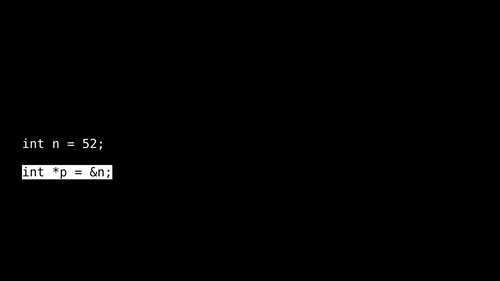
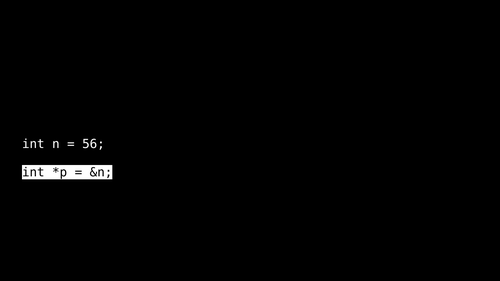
52: 52 -> 56
